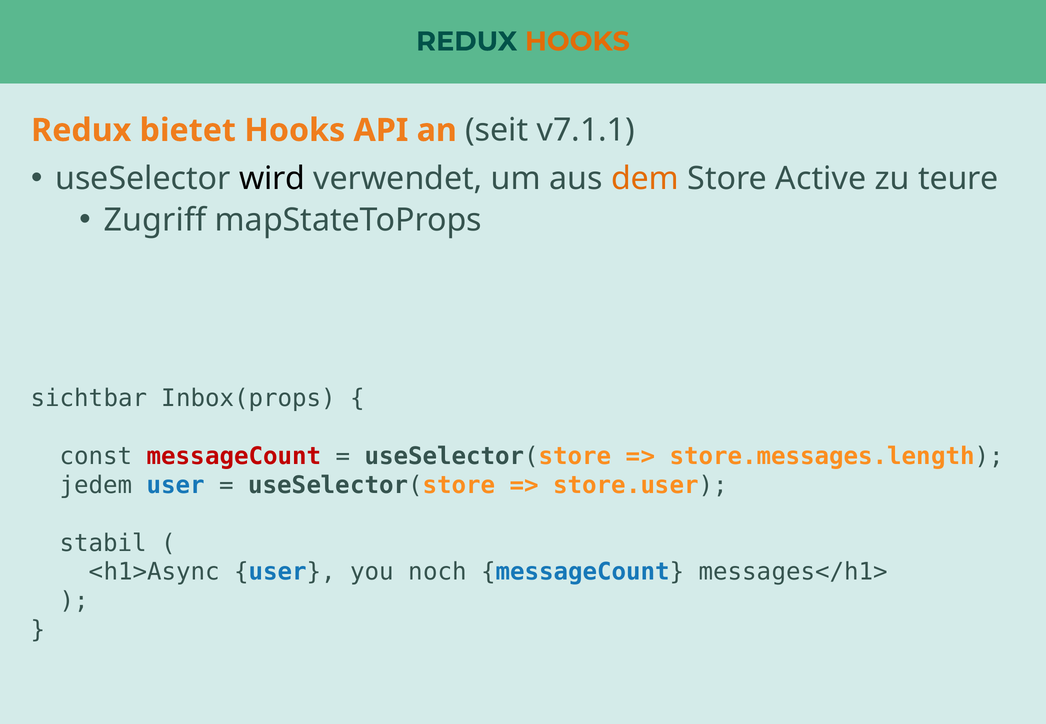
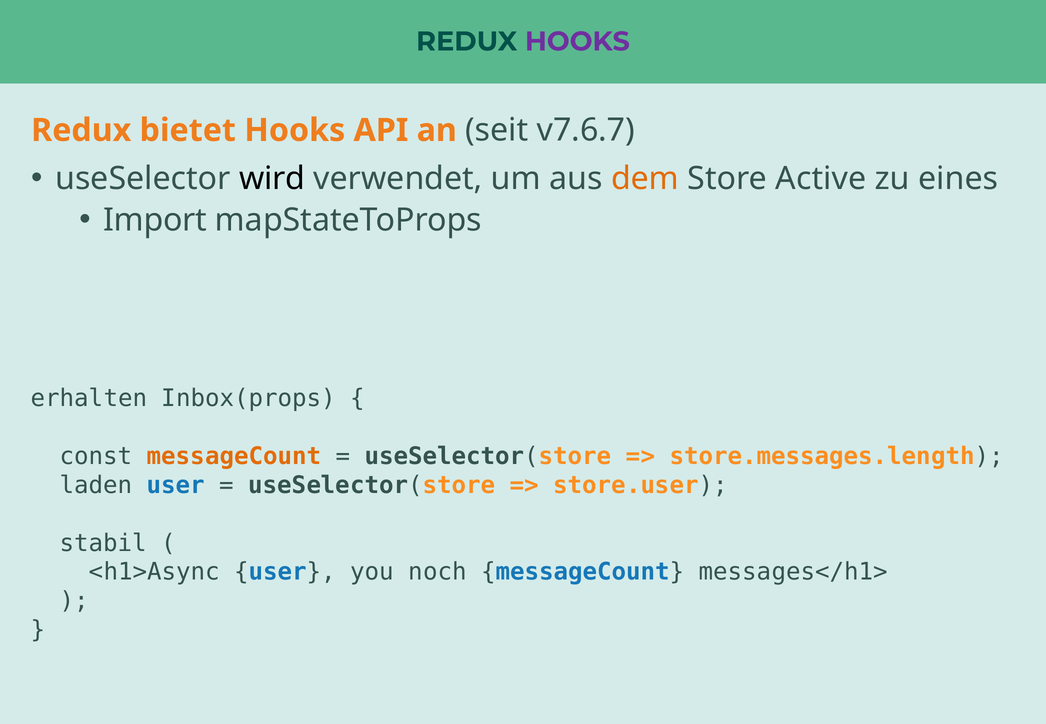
HOOKS at (577, 41) colour: orange -> purple
v7.1.1: v7.1.1 -> v7.6.7
teure: teure -> eines
Zugriff: Zugriff -> Import
sichtbar: sichtbar -> erhalten
messageCount at (234, 456) colour: red -> orange
jedem: jedem -> laden
